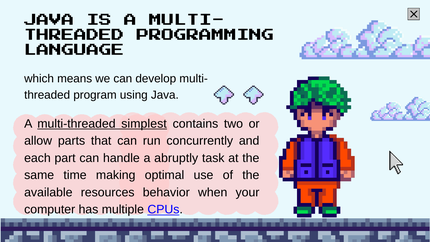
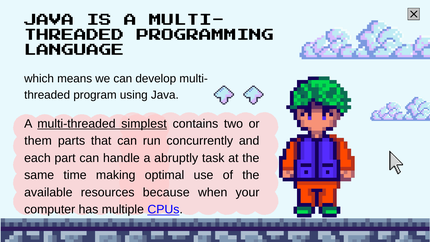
allow: allow -> them
behavior: behavior -> because
